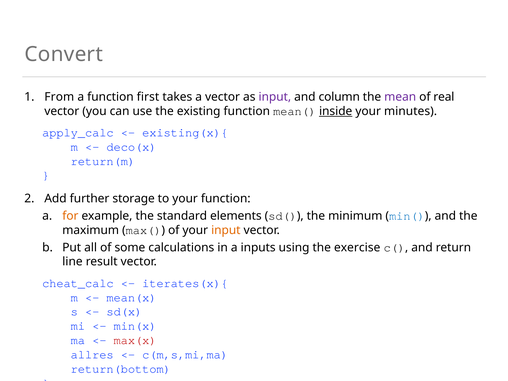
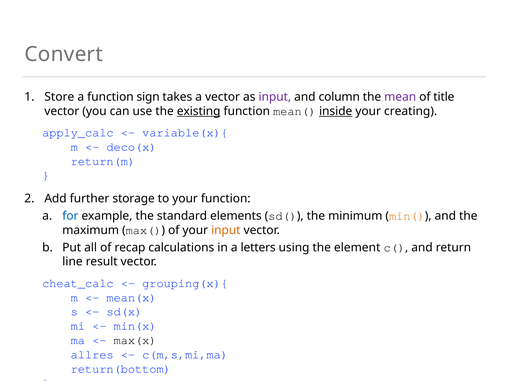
From: From -> Store
first: first -> sign
real: real -> title
existing underline: none -> present
minutes: minutes -> creating
existing(x){: existing(x){ -> variable(x){
for colour: orange -> blue
min( colour: blue -> orange
some: some -> recap
inputs: inputs -> letters
exercise: exercise -> element
iterates(x){: iterates(x){ -> grouping(x){
max(x colour: red -> black
